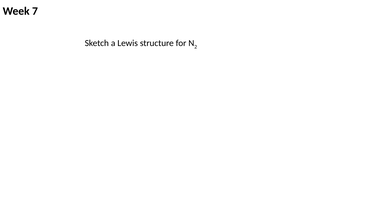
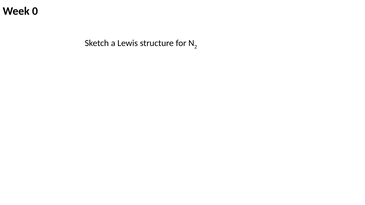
7: 7 -> 0
